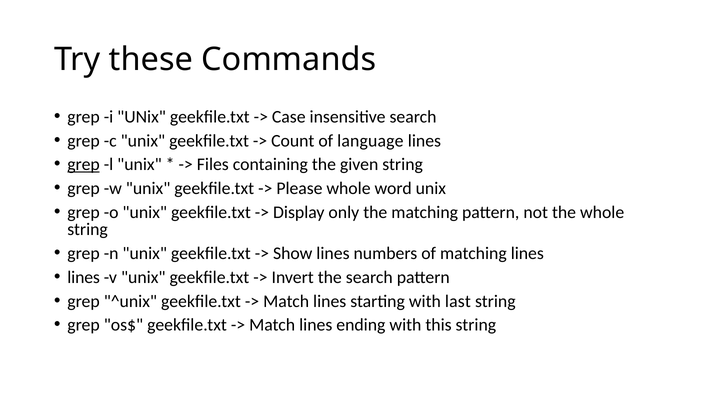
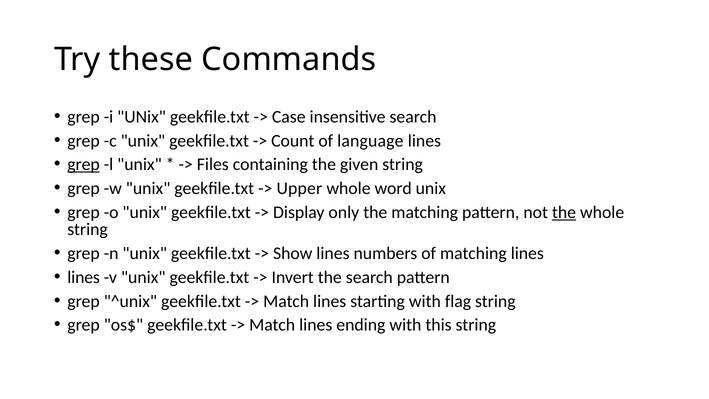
Please: Please -> Upper
the at (564, 212) underline: none -> present
last: last -> flag
